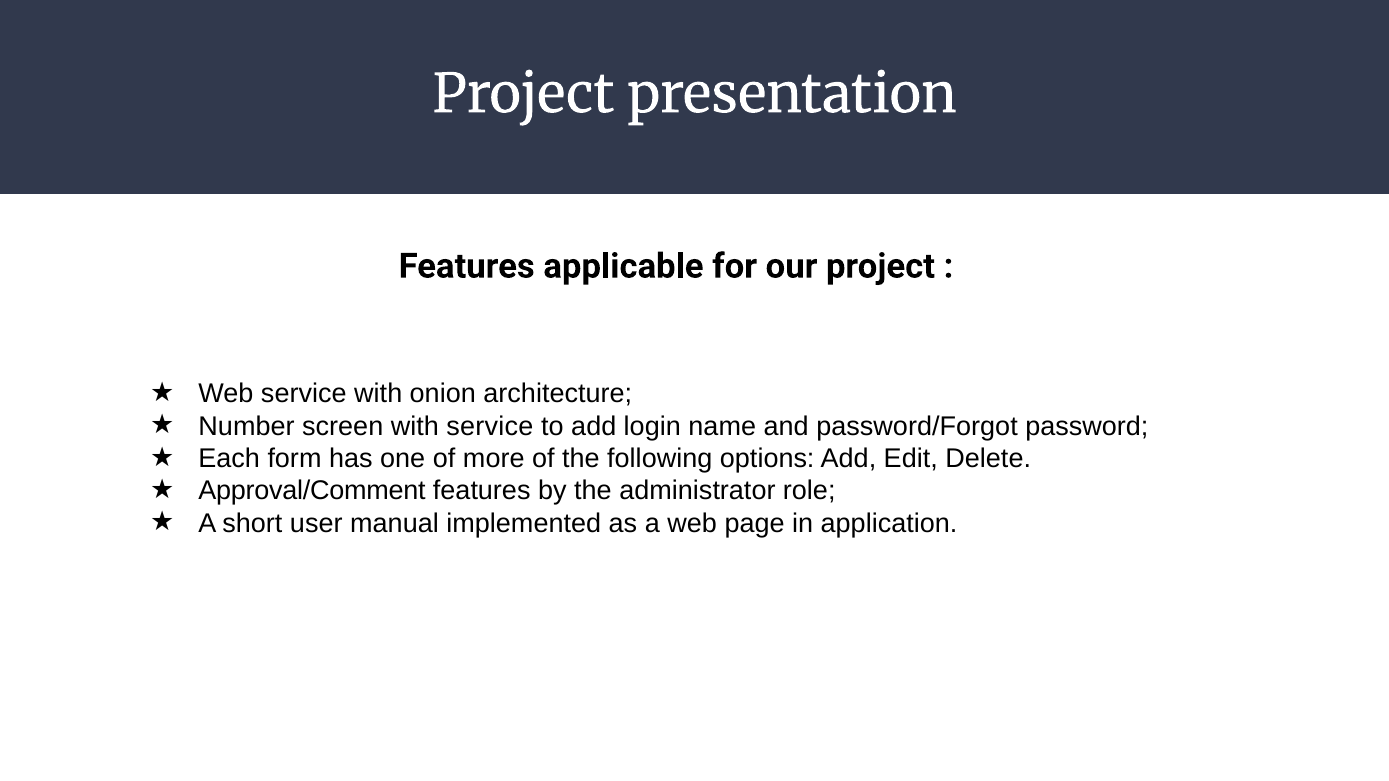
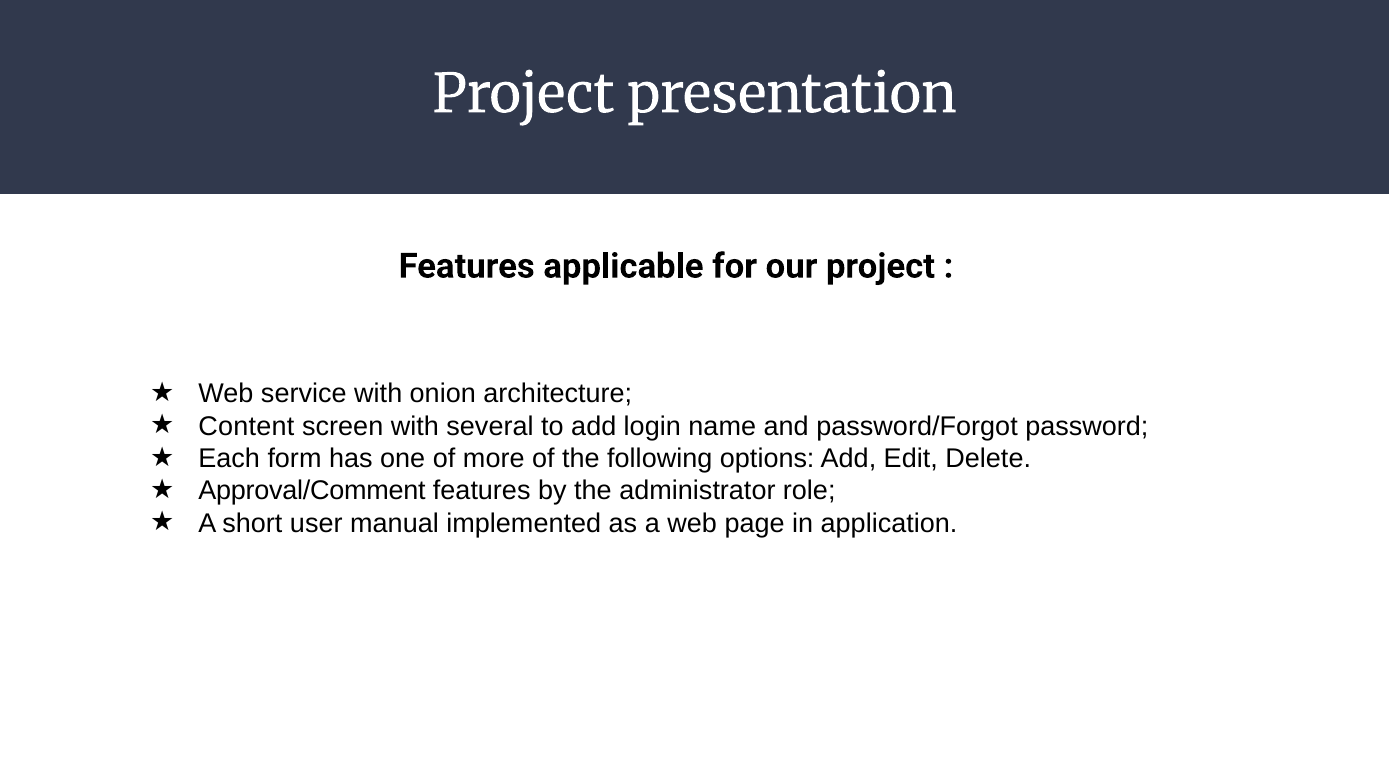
Number: Number -> Content
with service: service -> several
